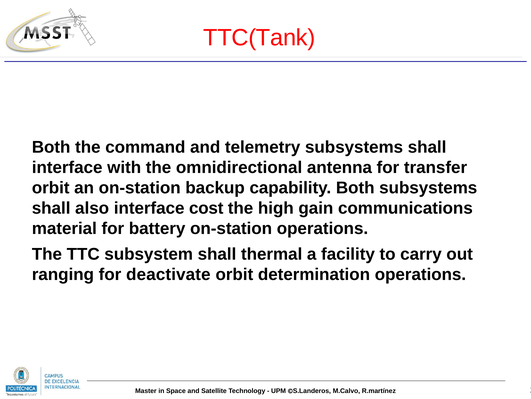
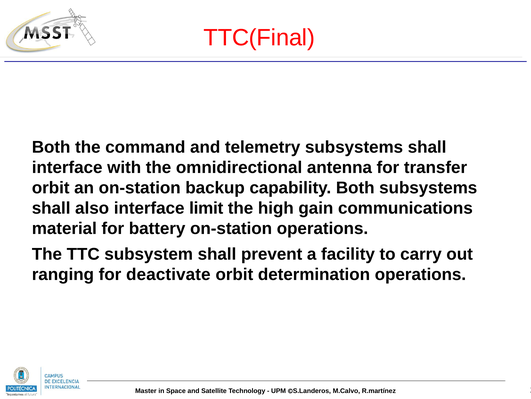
TTC(Tank: TTC(Tank -> TTC(Final
cost: cost -> limit
thermal: thermal -> prevent
